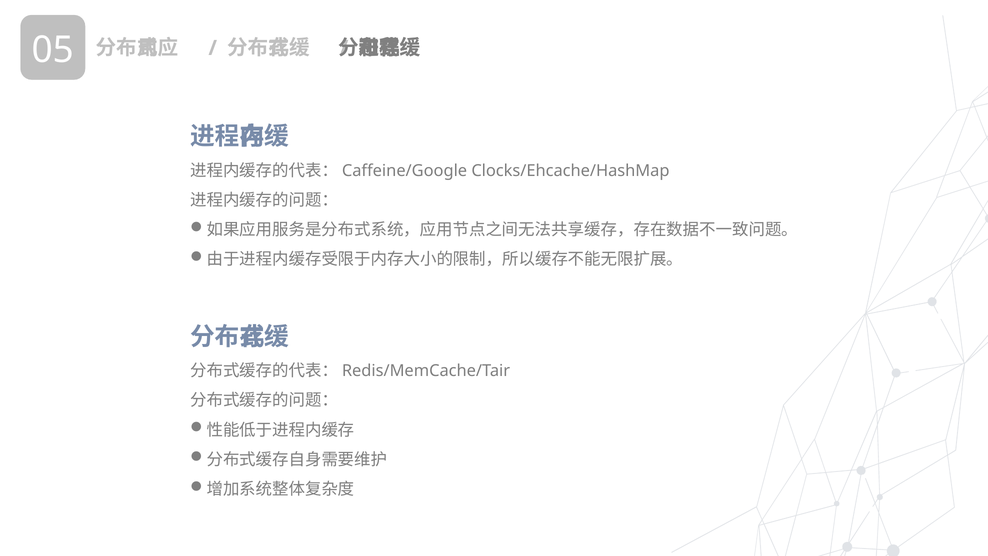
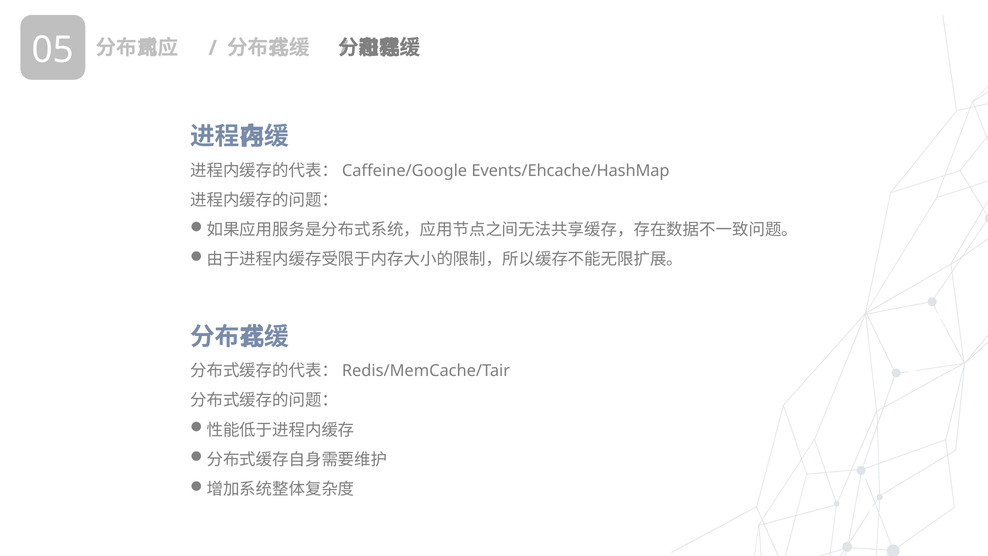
Clocks/Ehcache/HashMap: Clocks/Ehcache/HashMap -> Events/Ehcache/HashMap
